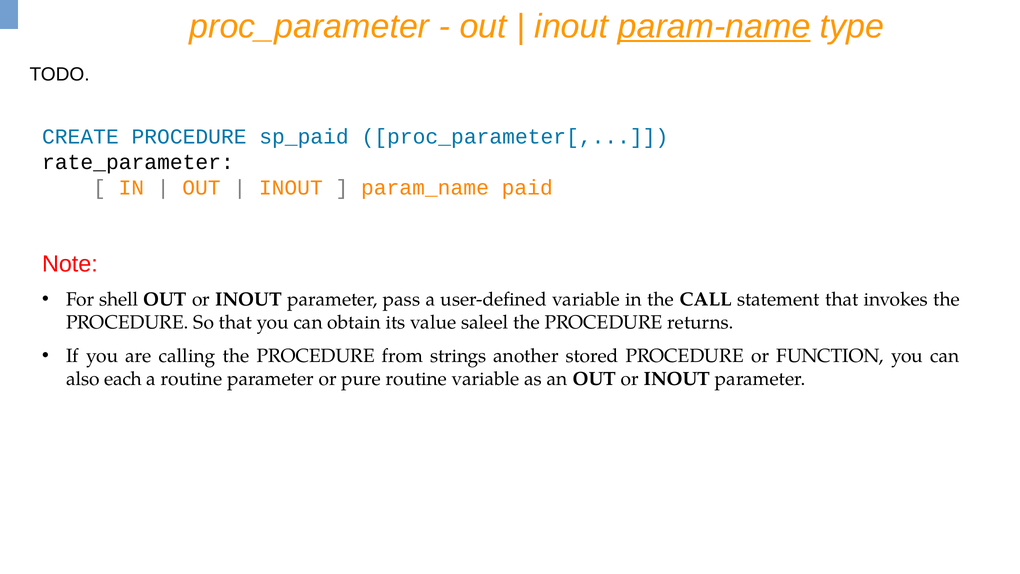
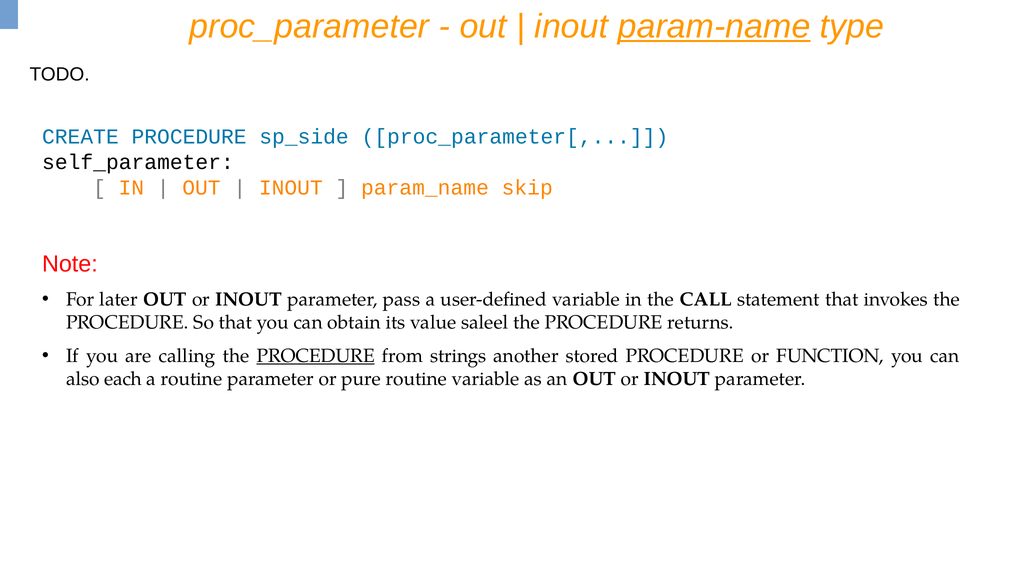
sp_paid: sp_paid -> sp_side
rate_parameter: rate_parameter -> self_parameter
paid: paid -> skip
shell: shell -> later
PROCEDURE at (316, 356) underline: none -> present
